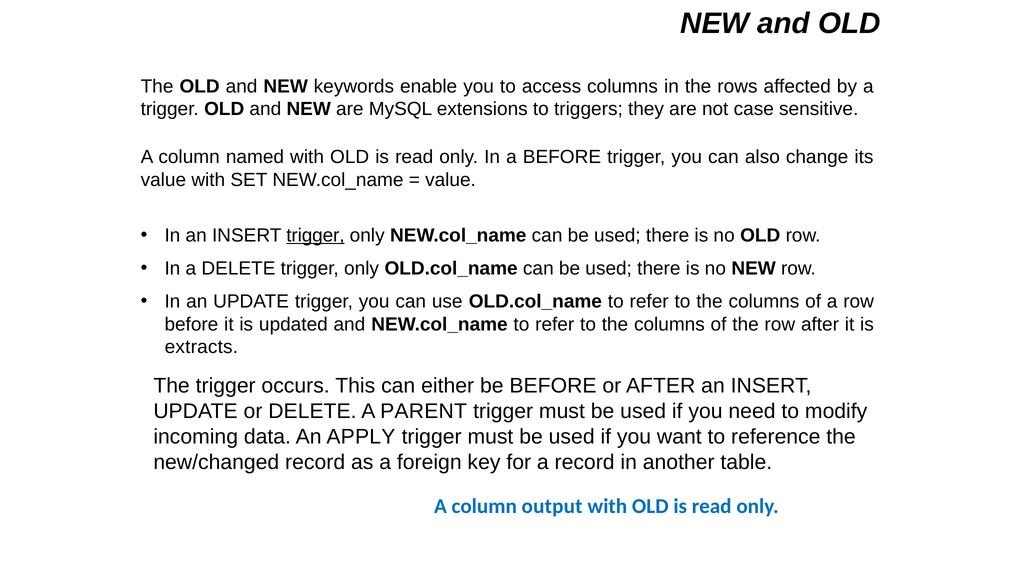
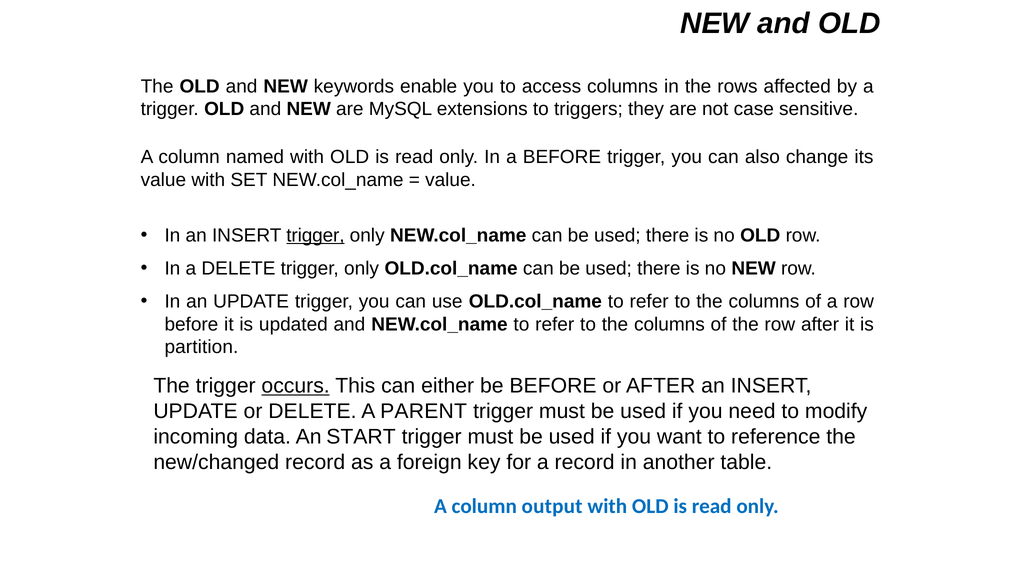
extracts: extracts -> partition
occurs underline: none -> present
APPLY: APPLY -> START
